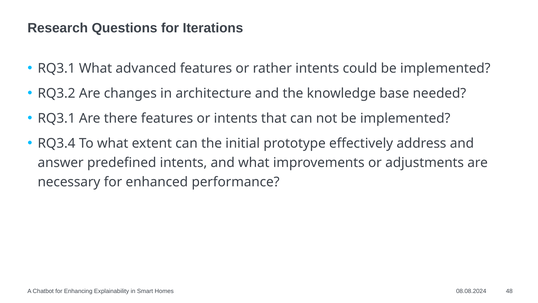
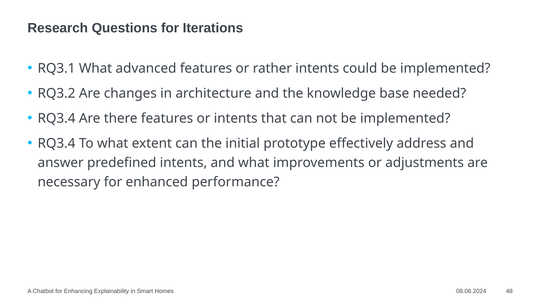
RQ3.1 at (57, 118): RQ3.1 -> RQ3.4
